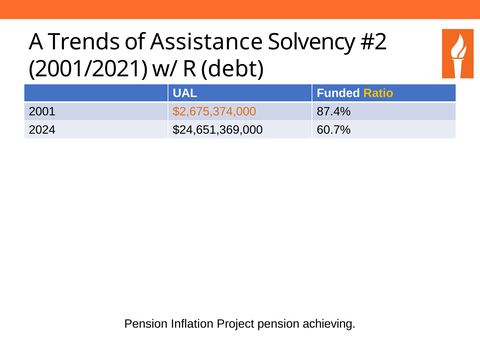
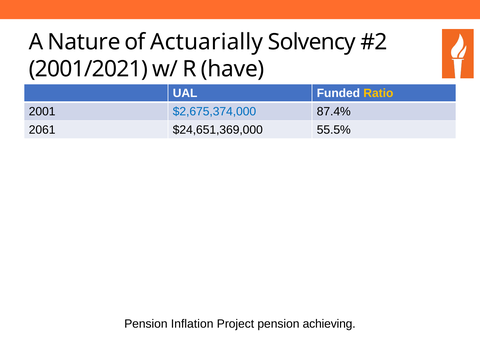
Trends: Trends -> Nature
Assistance: Assistance -> Actuarially
debt: debt -> have
$2,675,374,000 colour: orange -> blue
2024: 2024 -> 2061
60.7%: 60.7% -> 55.5%
